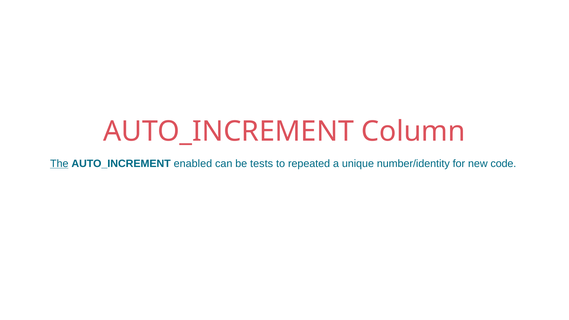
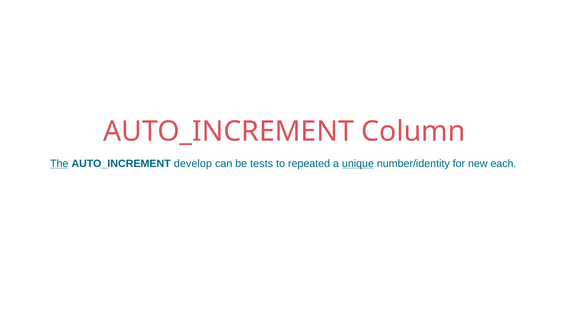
enabled: enabled -> develop
unique underline: none -> present
code: code -> each
